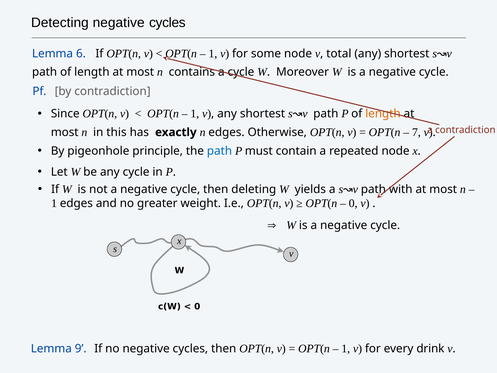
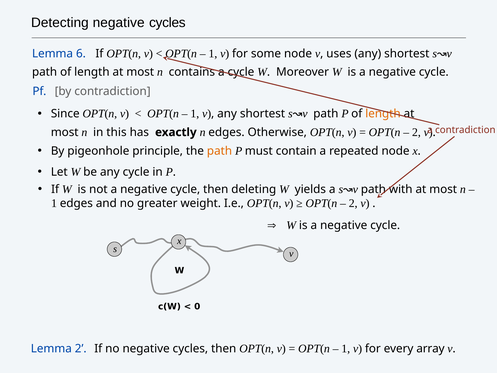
total: total -> uses
7 at (416, 132): 7 -> 2
path at (219, 151) colour: blue -> orange
0 at (353, 203): 0 -> 2
Lemma 9: 9 -> 2
drink: drink -> array
